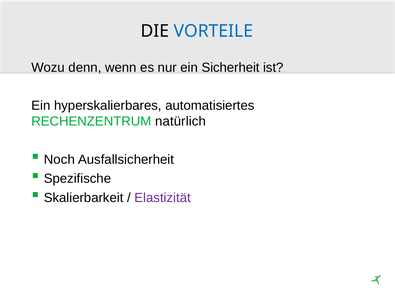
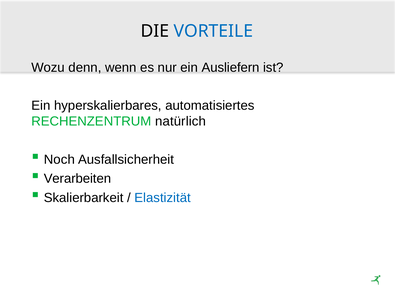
Sicherheit: Sicherheit -> Ausliefern
Spezifische: Spezifische -> Verarbeiten
Elastizität colour: purple -> blue
